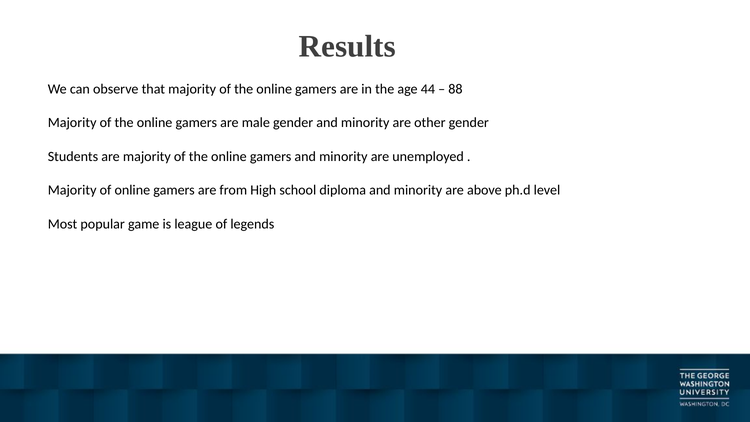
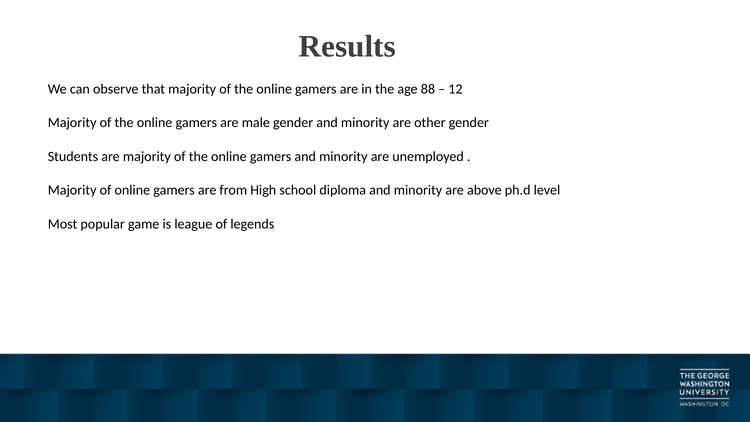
44: 44 -> 88
88: 88 -> 12
